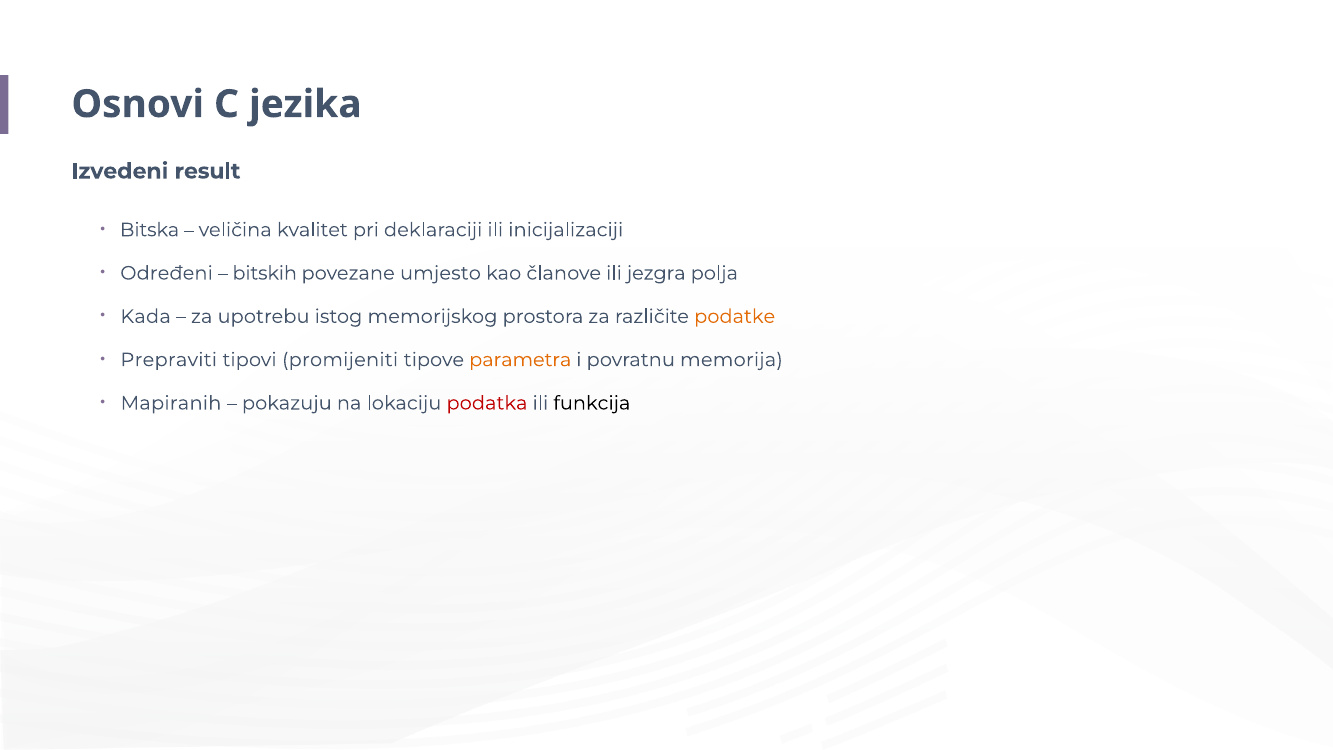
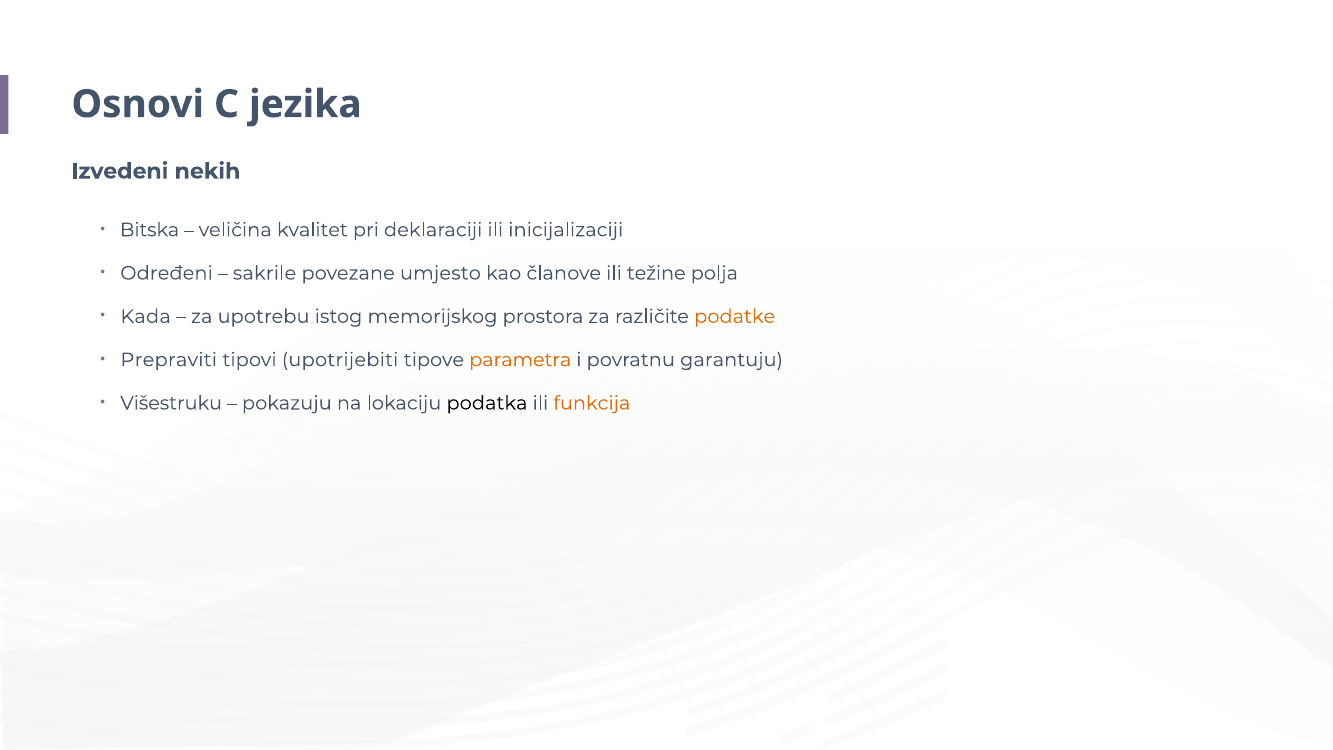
result: result -> nekih
bitskih: bitskih -> sakrile
jezgra: jezgra -> težine
promijeniti: promijeniti -> upotrijebiti
memorija: memorija -> garantuju
Mapiranih: Mapiranih -> Višestruku
podatka colour: red -> black
funkcija colour: black -> orange
